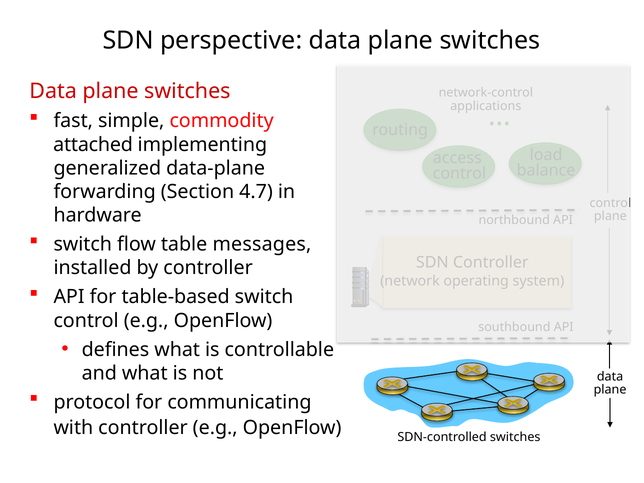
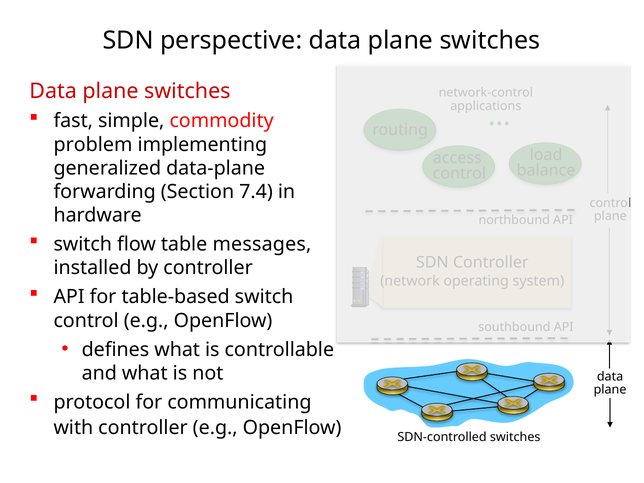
attached: attached -> problem
4.7: 4.7 -> 7.4
